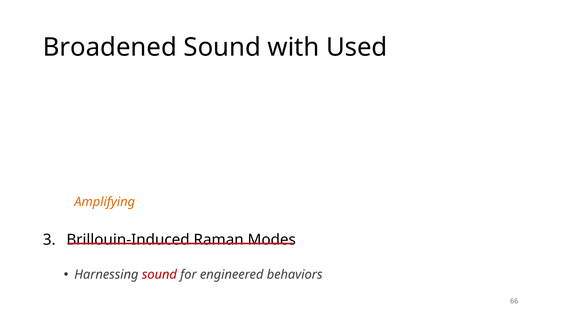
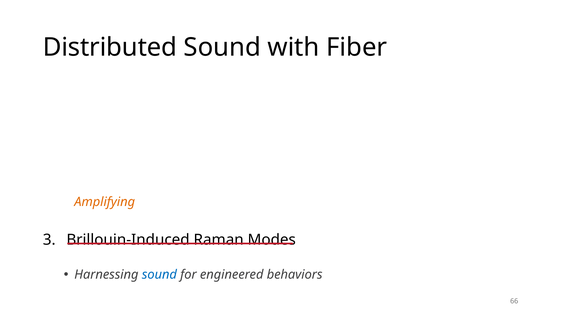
Broadened: Broadened -> Distributed
with Used: Used -> Fiber
sound at (159, 274) colour: red -> blue
